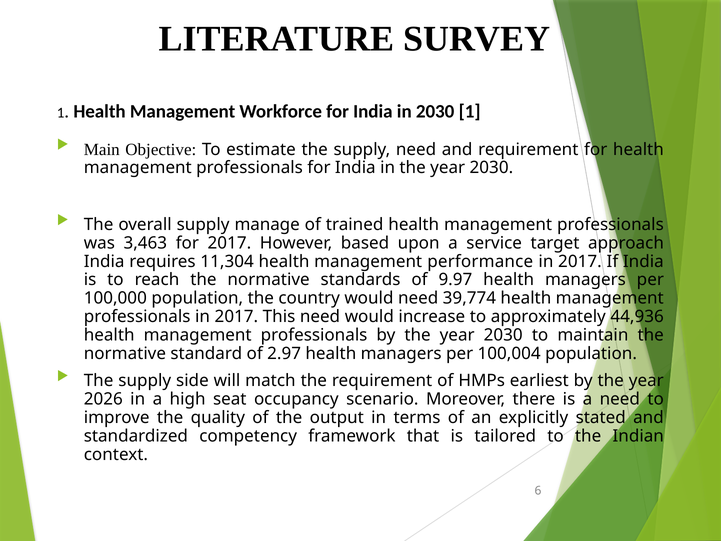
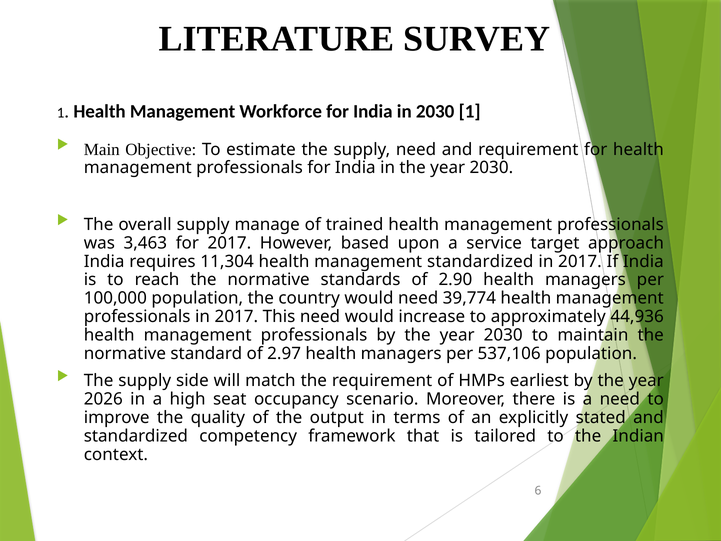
management performance: performance -> standardized
9.97: 9.97 -> 2.90
100,004: 100,004 -> 537,106
